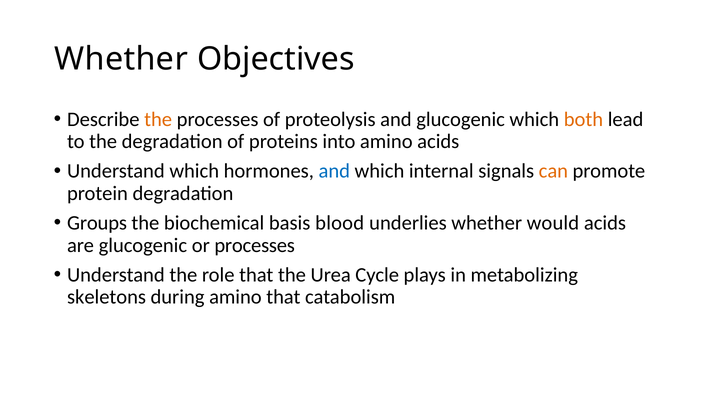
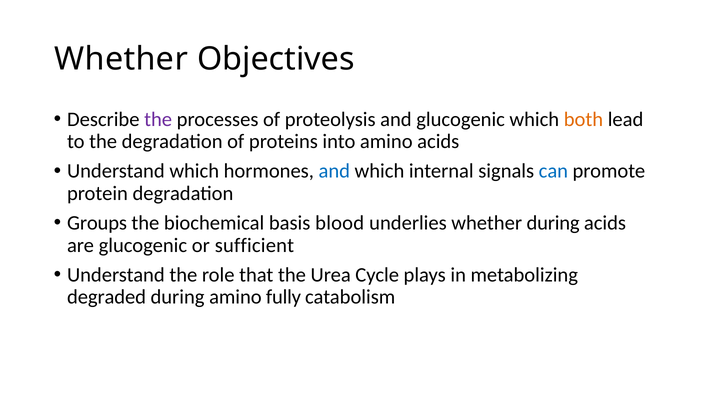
the at (158, 119) colour: orange -> purple
can colour: orange -> blue
whether would: would -> during
or processes: processes -> sufficient
skeletons: skeletons -> degraded
amino that: that -> fully
